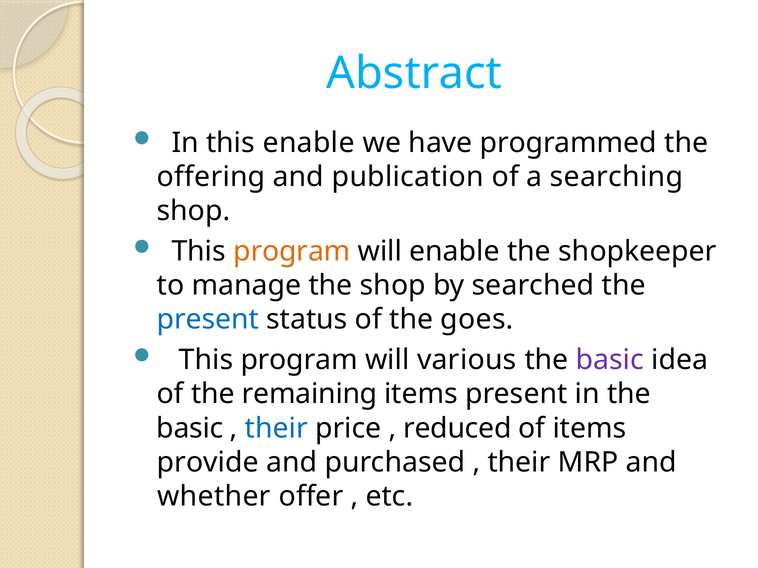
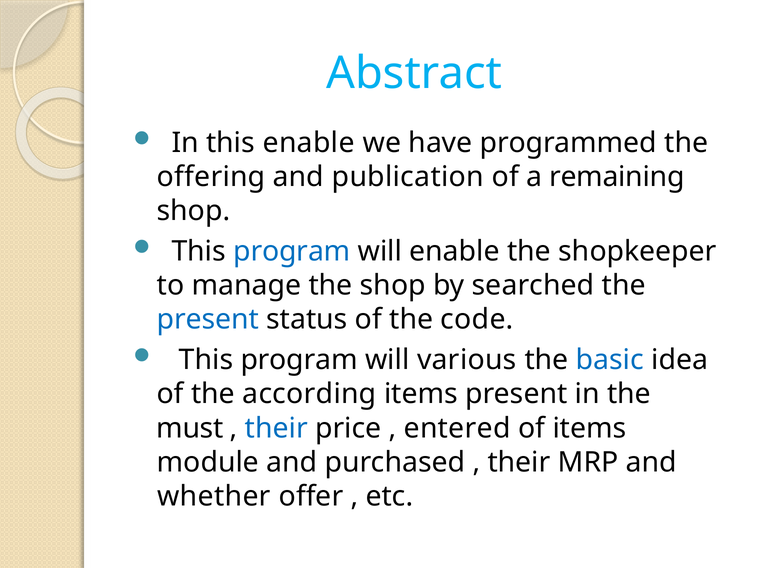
searching: searching -> remaining
program at (292, 252) colour: orange -> blue
goes: goes -> code
basic at (610, 360) colour: purple -> blue
remaining: remaining -> according
basic at (190, 429): basic -> must
reduced: reduced -> entered
provide: provide -> module
